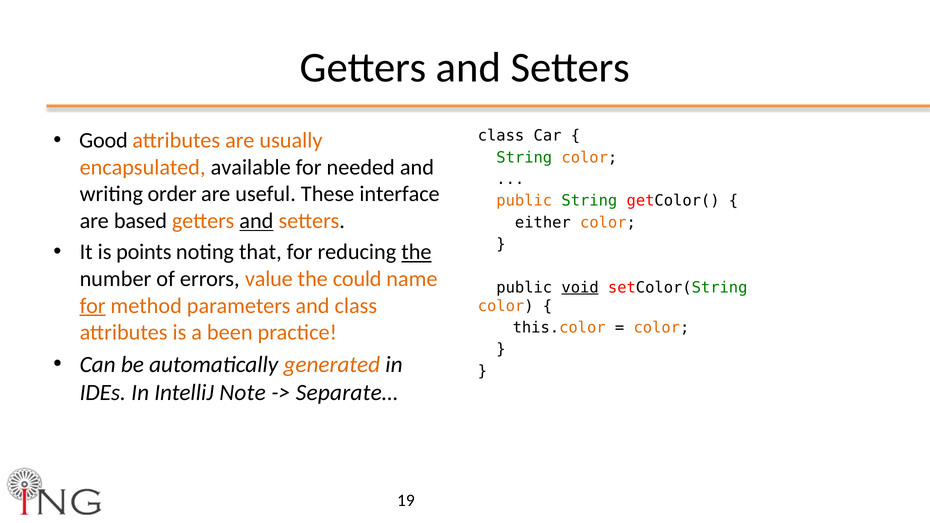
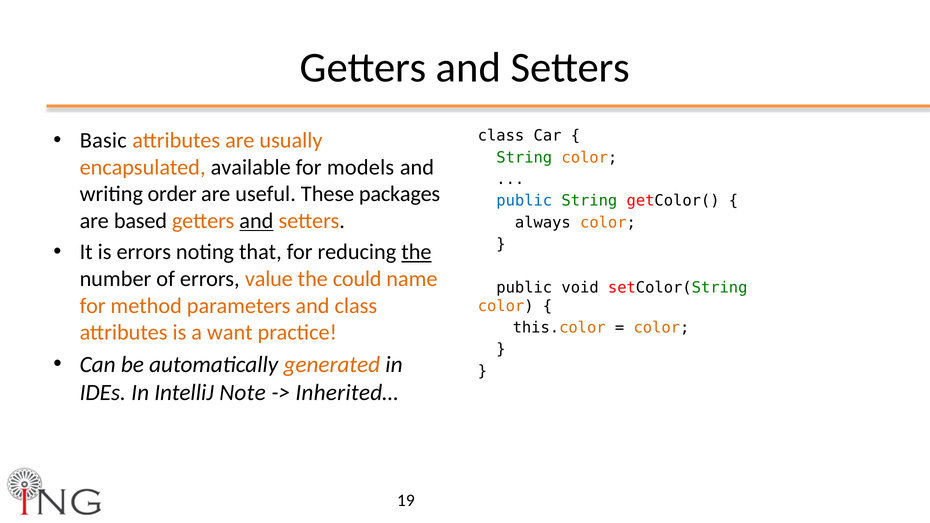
Good: Good -> Basic
needed: needed -> models
interface: interface -> packages
public at (524, 201) colour: orange -> blue
either: either -> always
is points: points -> errors
void underline: present -> none
for at (93, 306) underline: present -> none
been: been -> want
Separate…: Separate… -> Inherited…
